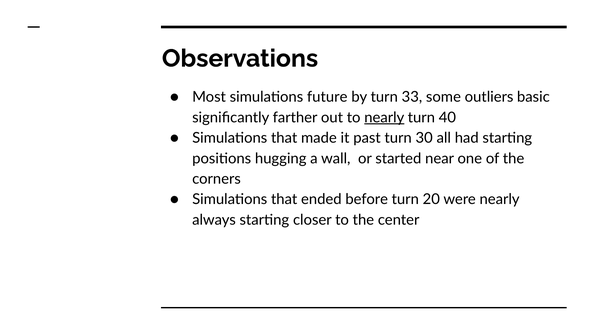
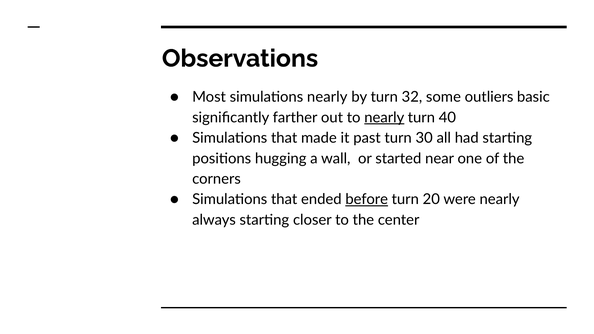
simulations future: future -> nearly
33: 33 -> 32
before underline: none -> present
